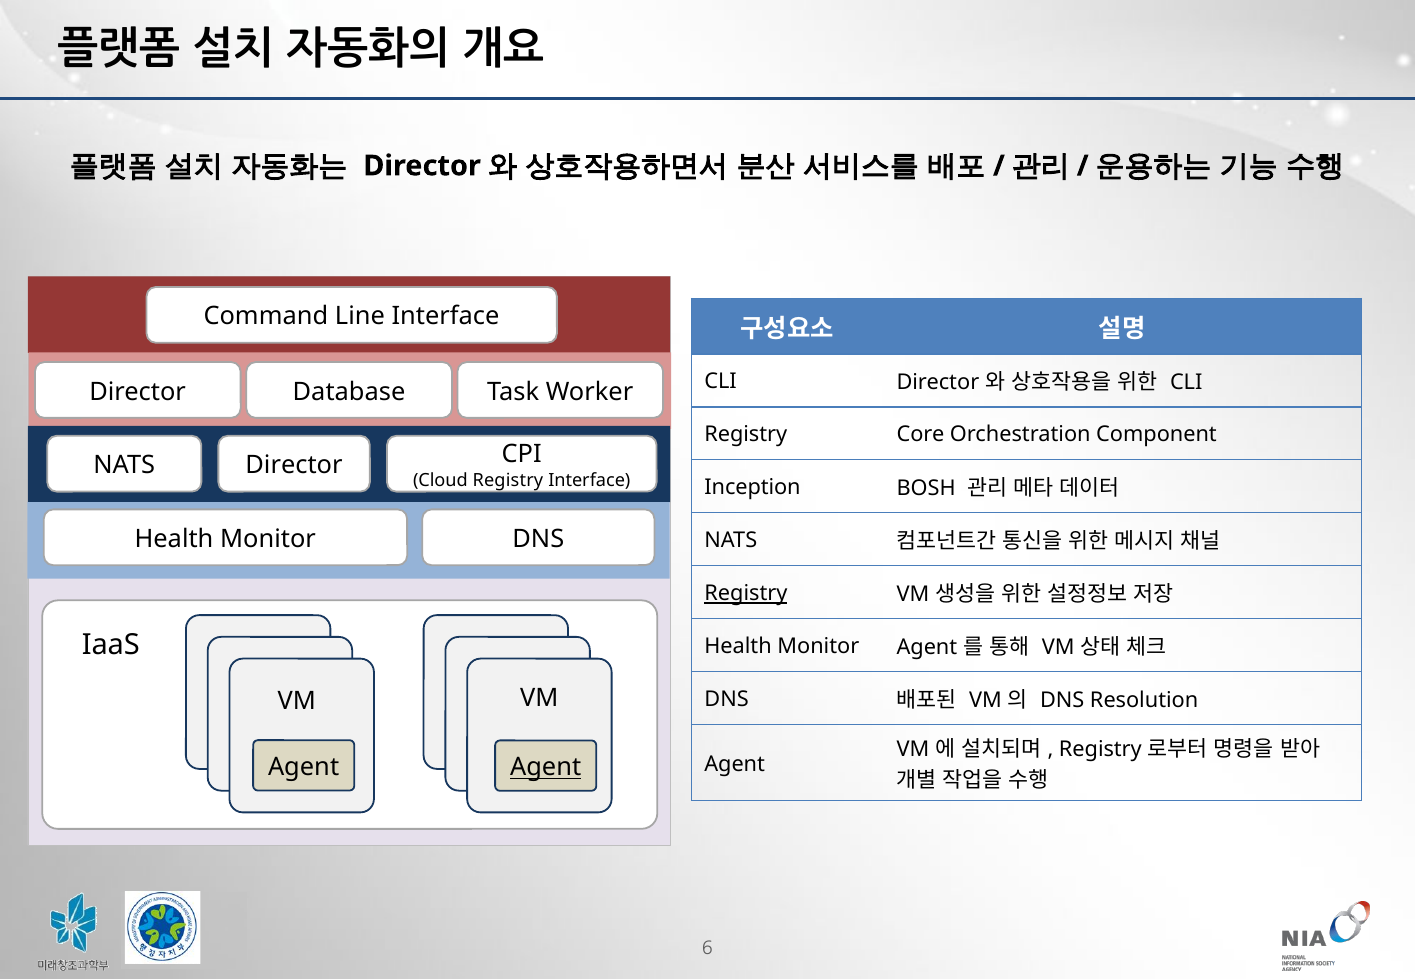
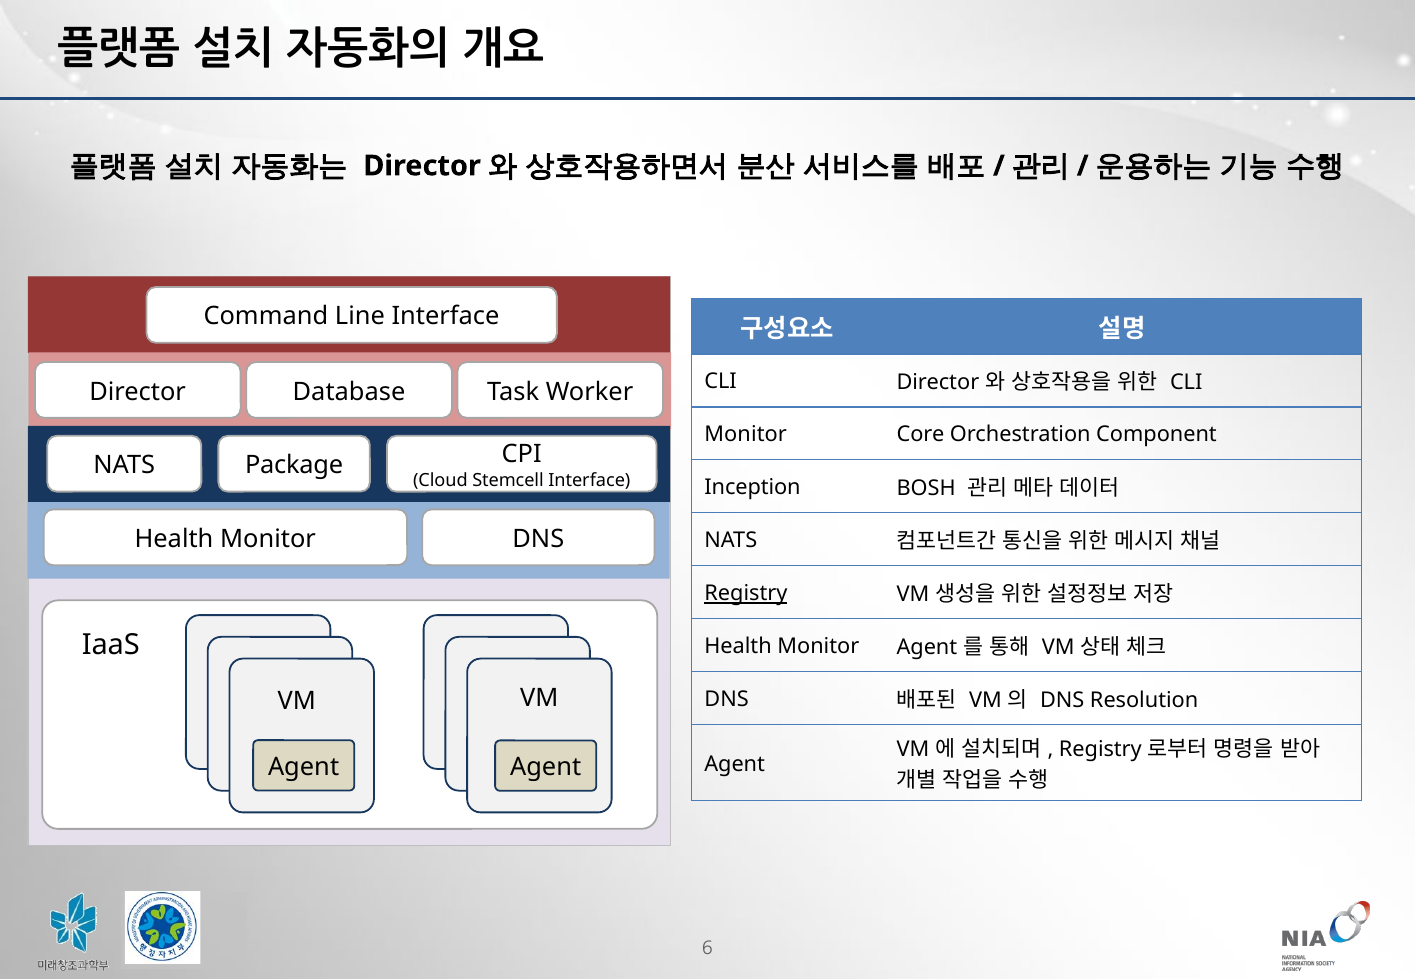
Registry at (746, 435): Registry -> Monitor
NATS Director: Director -> Package
Cloud Registry: Registry -> Stemcell
Agent at (546, 768) underline: present -> none
